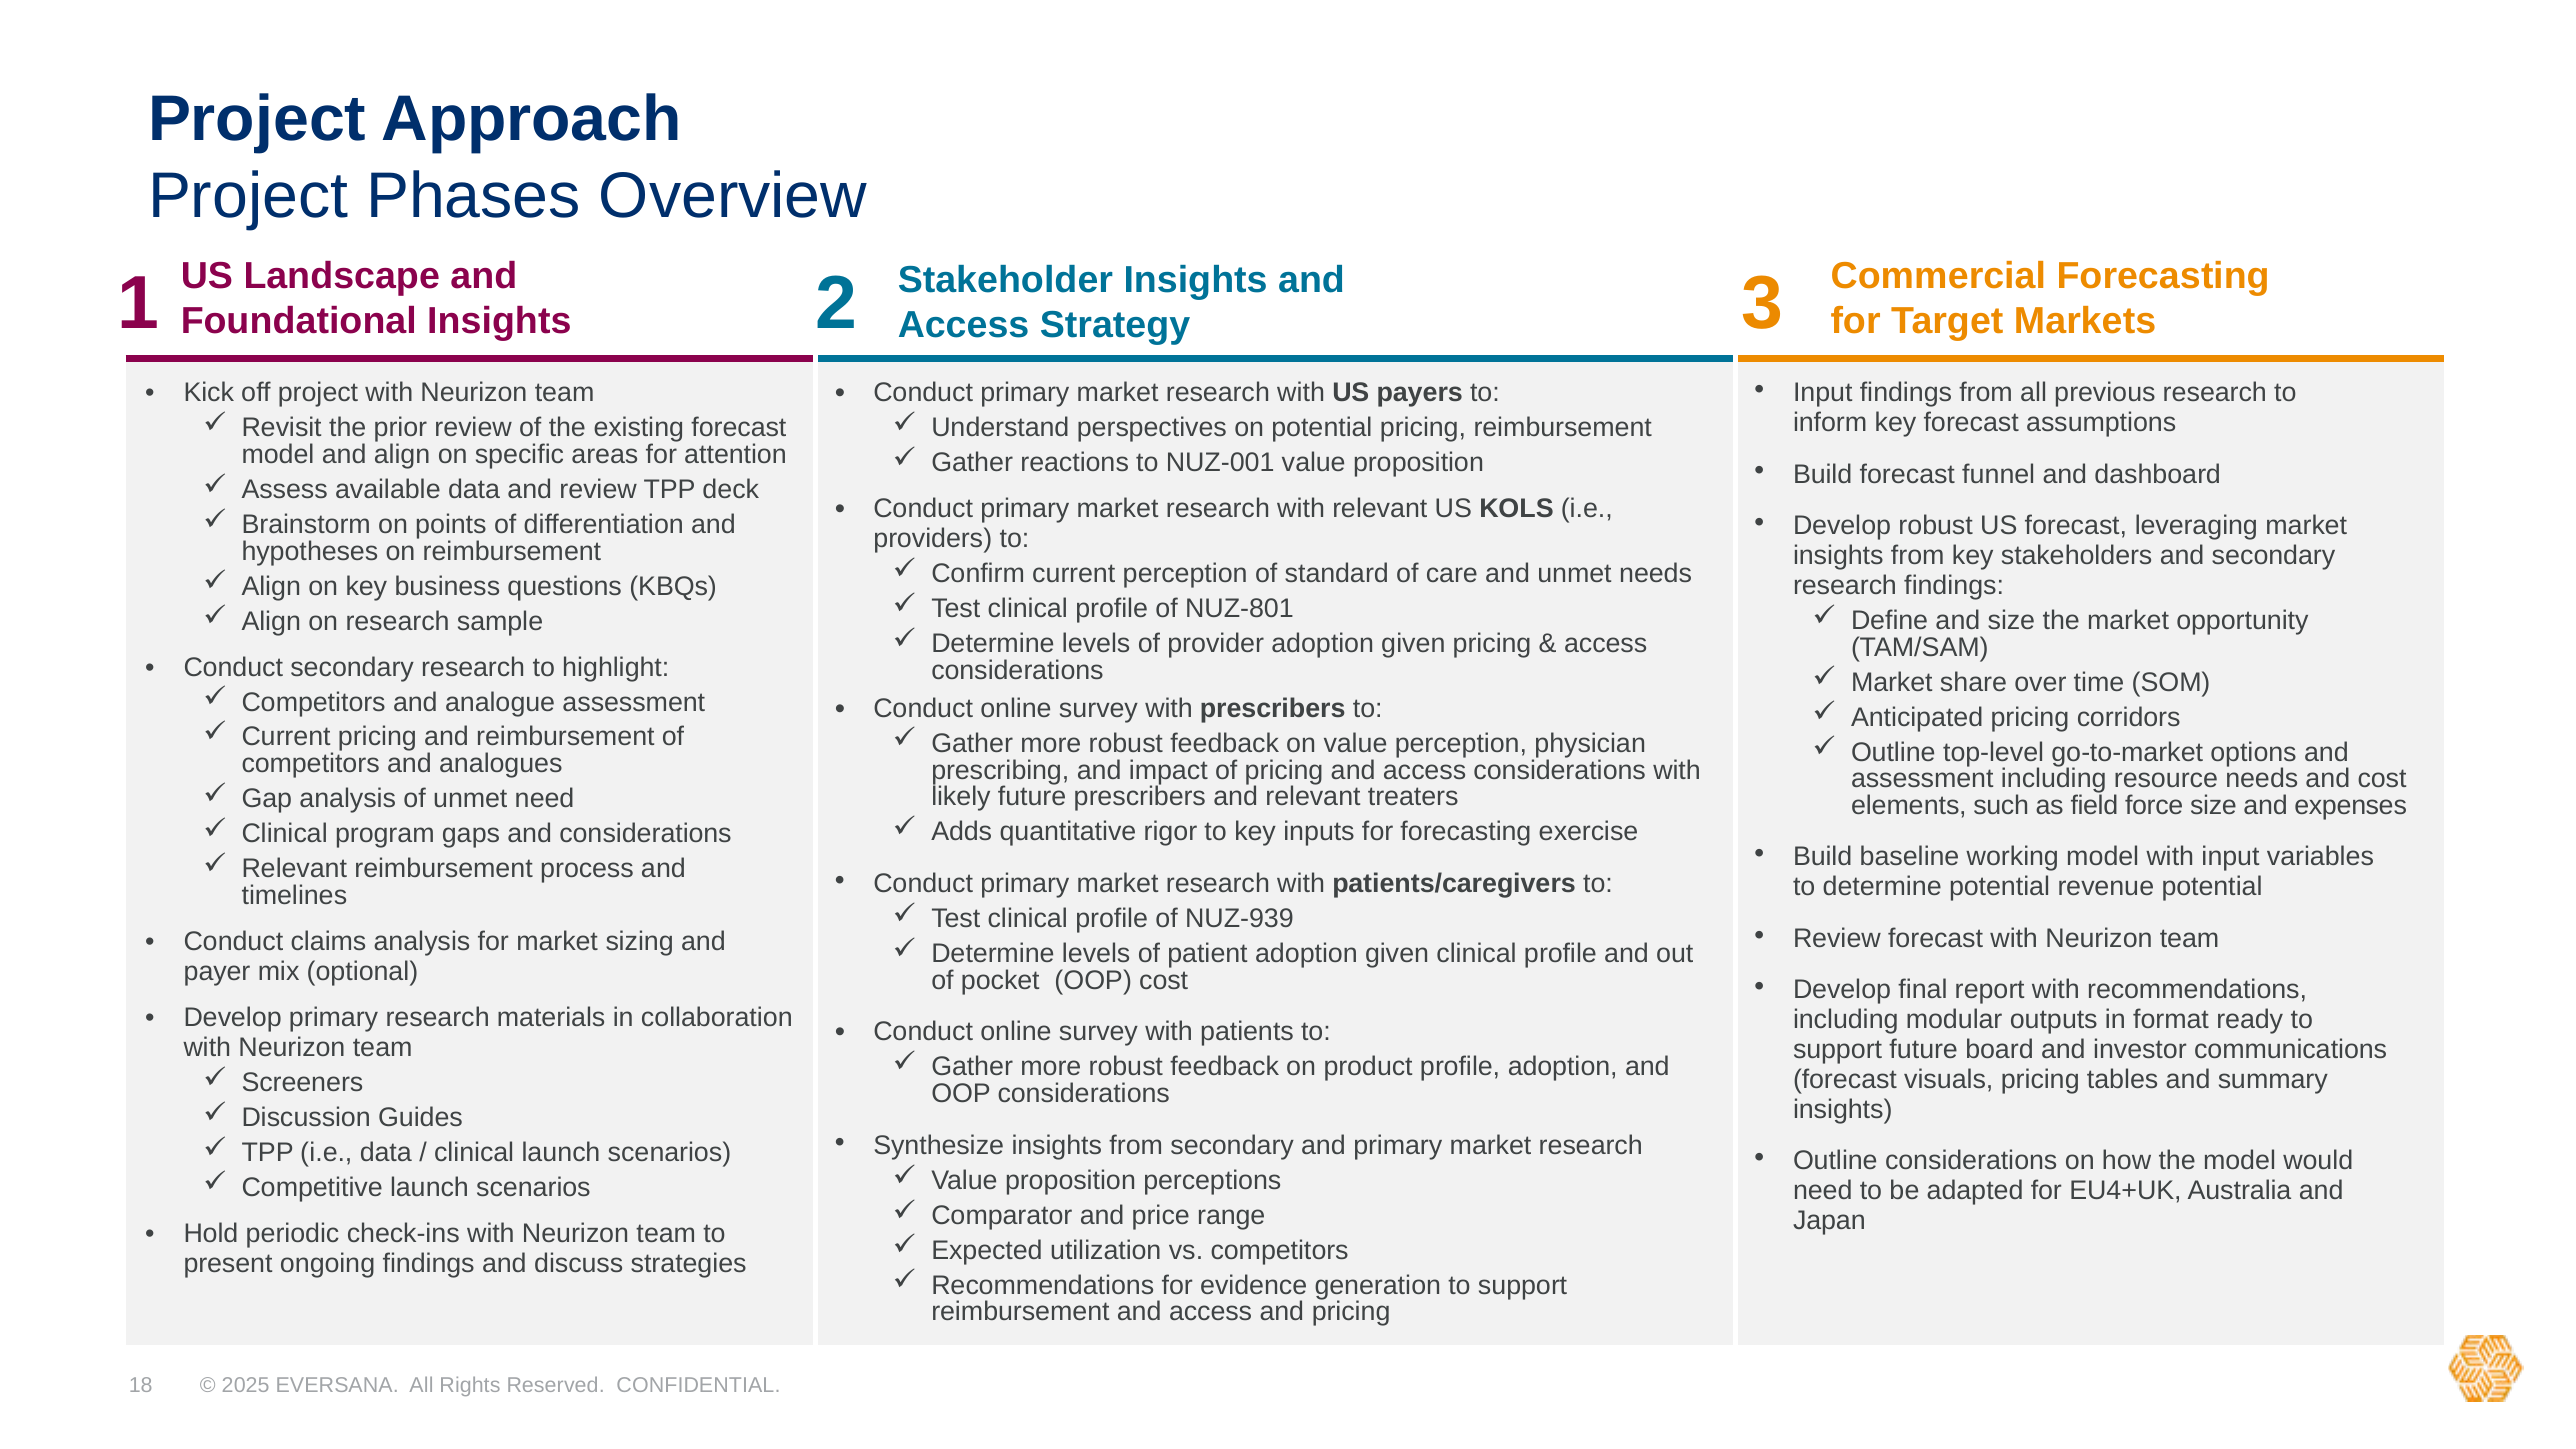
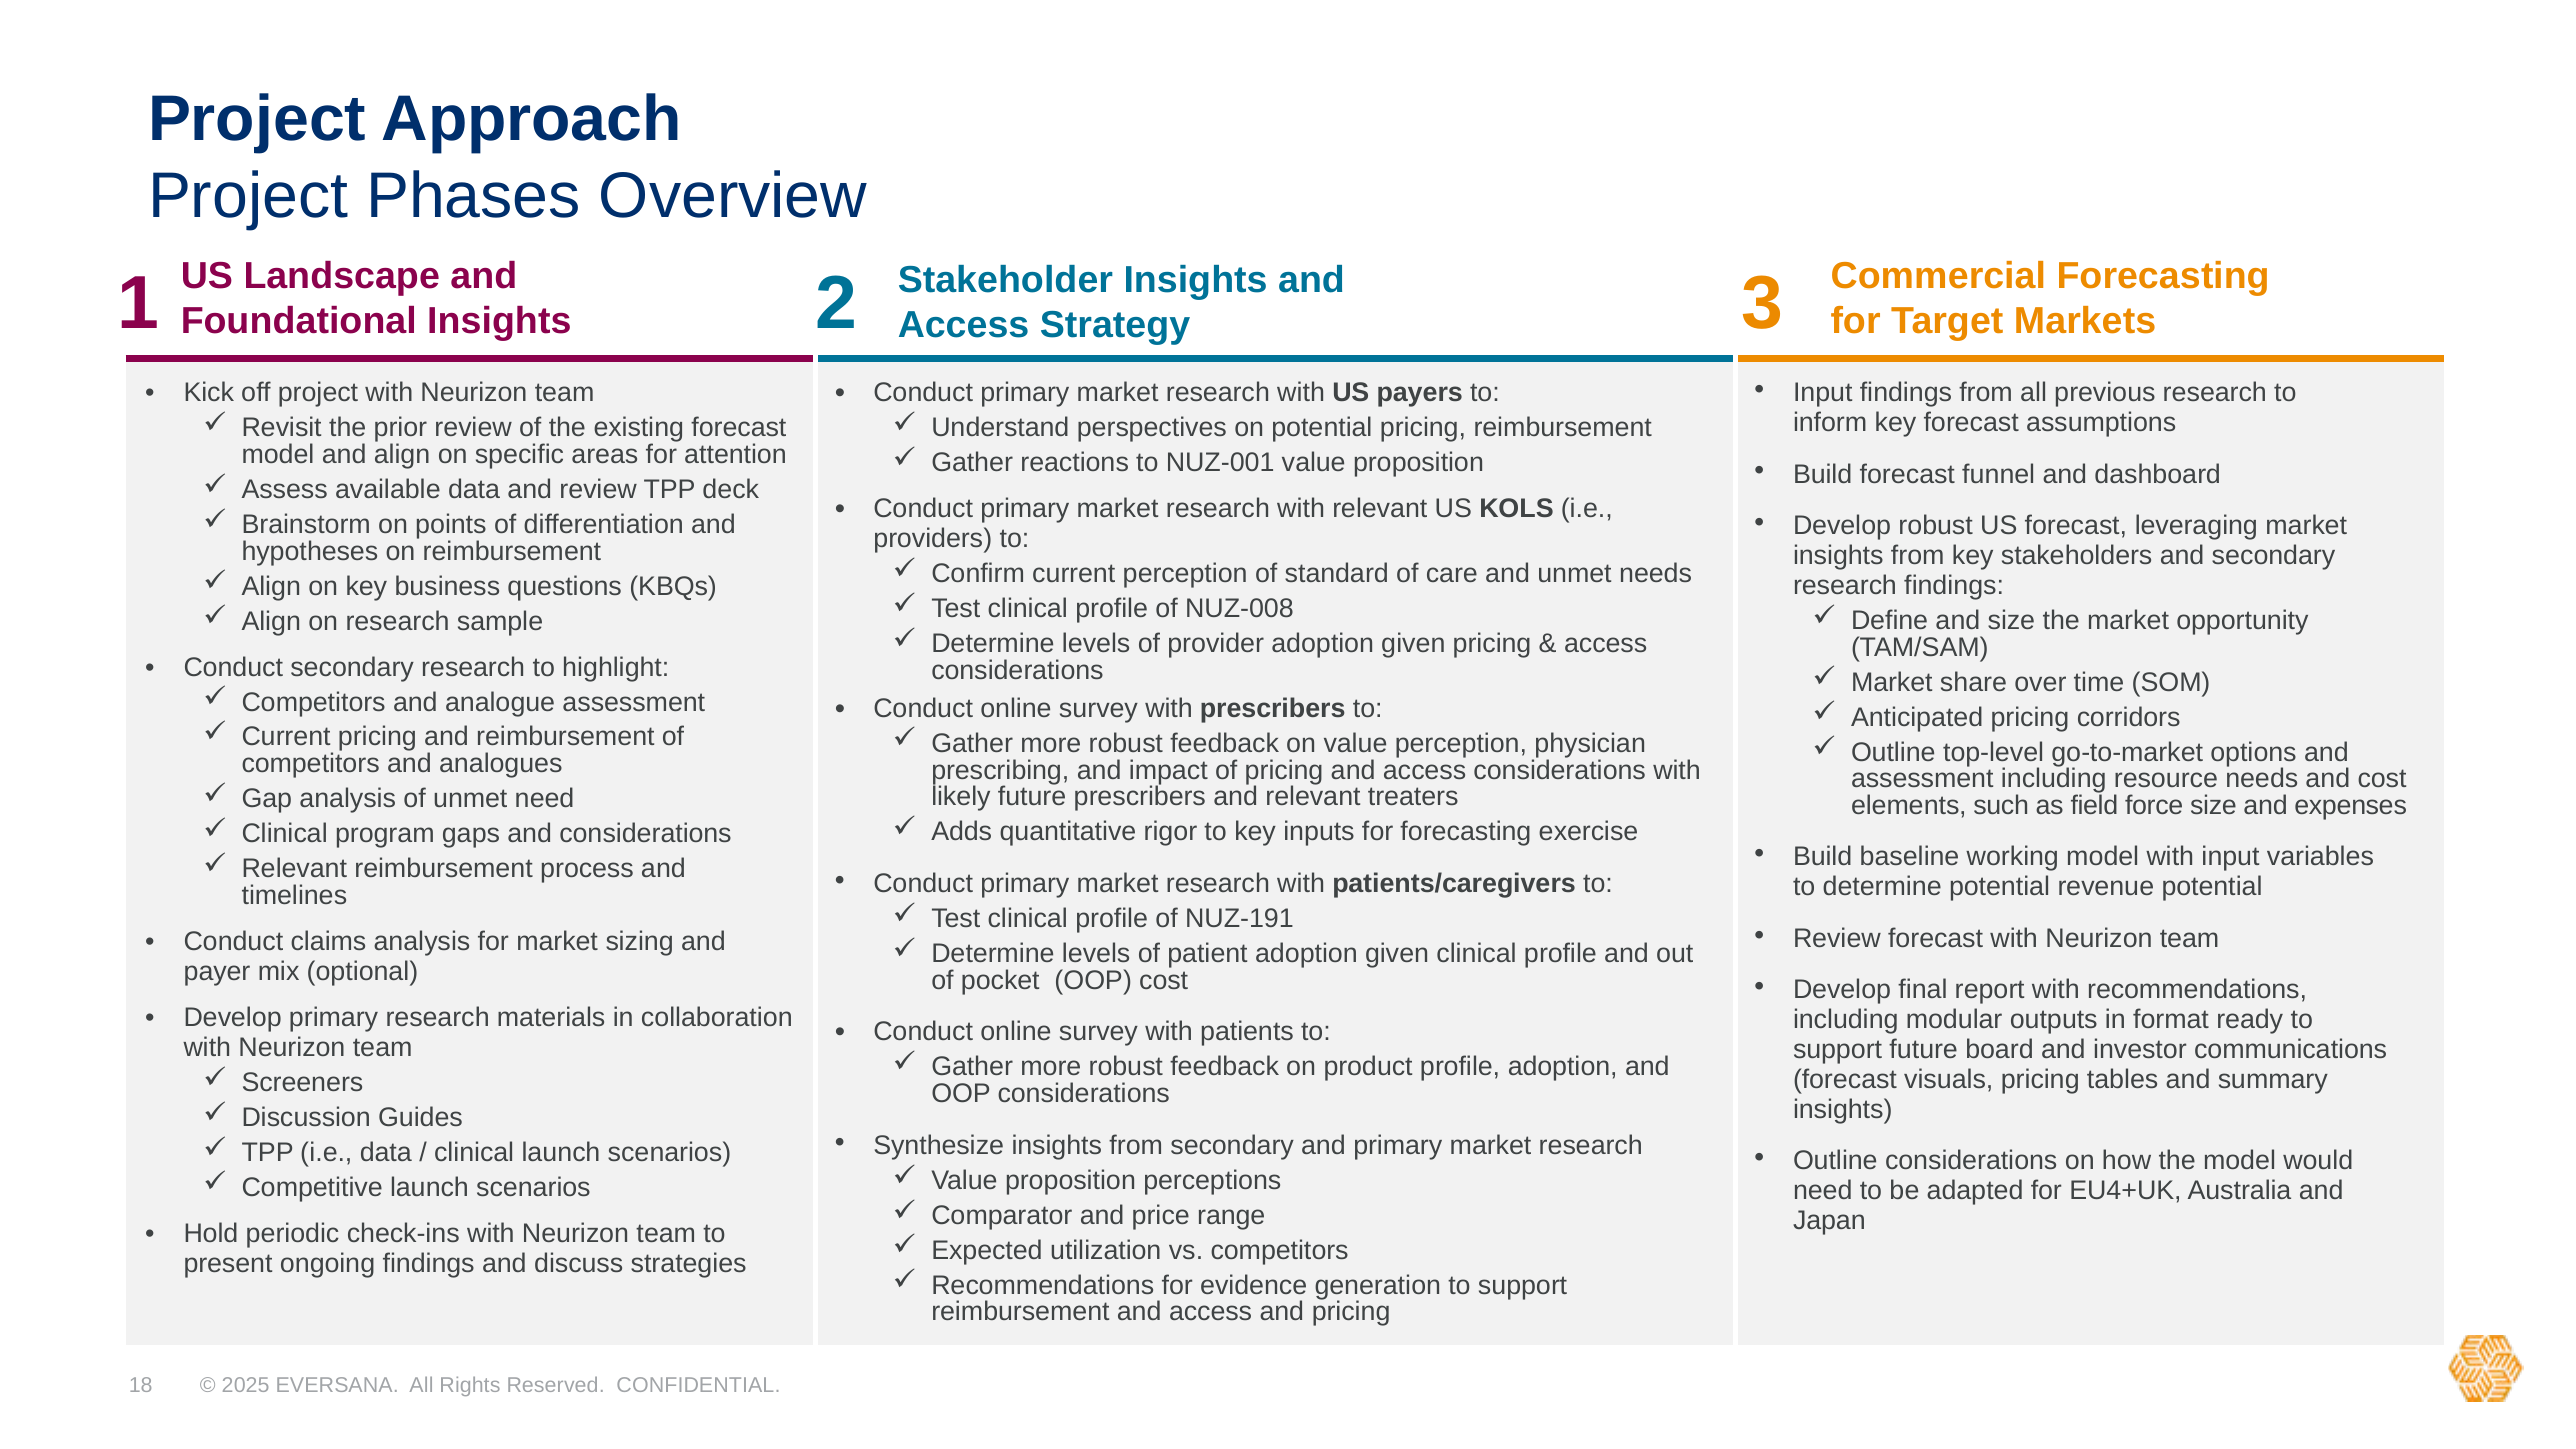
NUZ-801: NUZ-801 -> NUZ-008
NUZ-939: NUZ-939 -> NUZ-191
